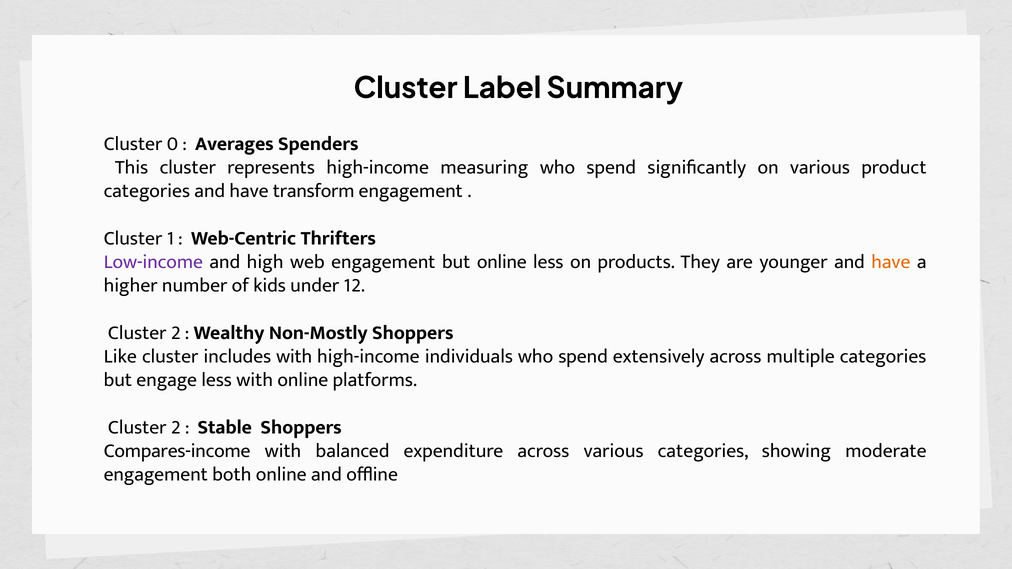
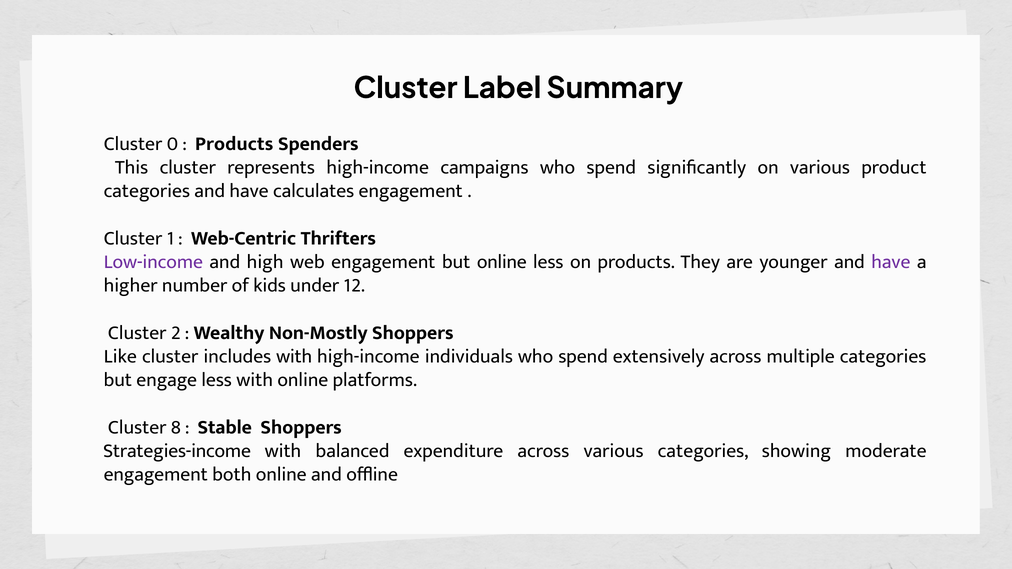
Averages at (234, 144): Averages -> Products
measuring: measuring -> campaigns
transform: transform -> calculates
have at (891, 262) colour: orange -> purple
2 at (176, 427): 2 -> 8
Compares-income: Compares-income -> Strategies-income
